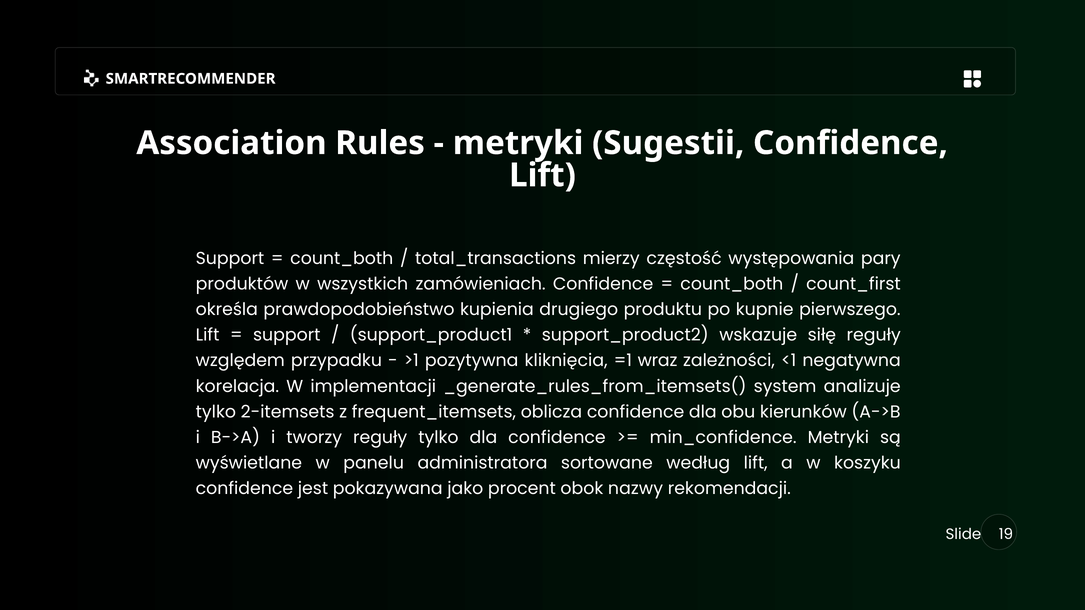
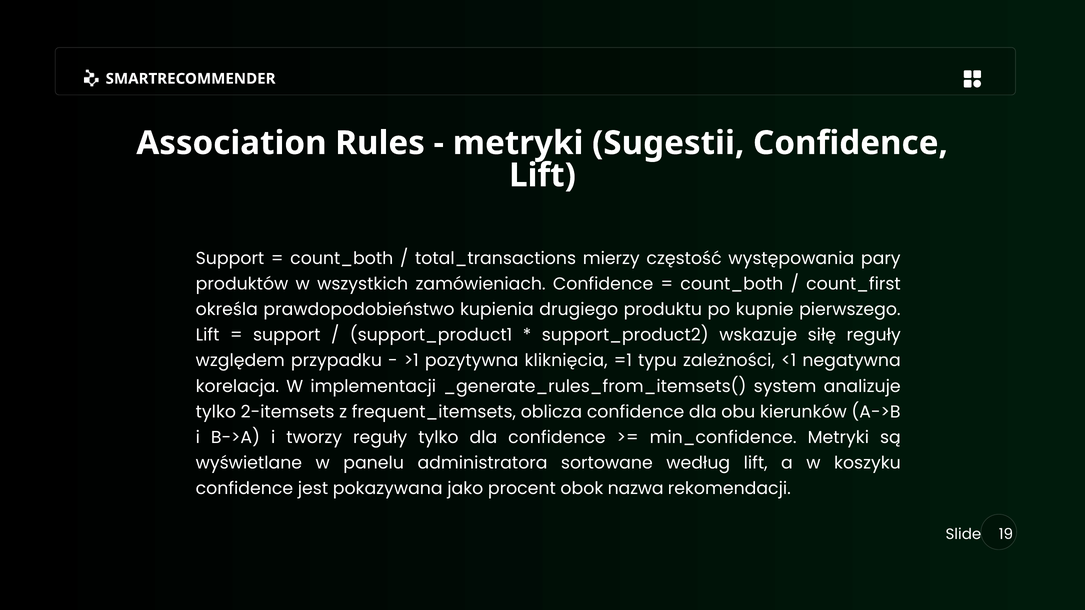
wraz: wraz -> typu
nazwy: nazwy -> nazwa
